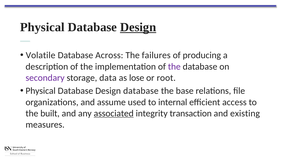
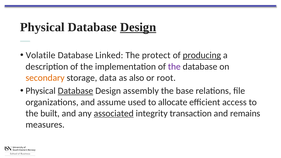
Across: Across -> Linked
failures: failures -> protect
producing underline: none -> present
secondary colour: purple -> orange
lose: lose -> also
Database at (75, 91) underline: none -> present
Design database: database -> assembly
internal: internal -> allocate
existing: existing -> remains
